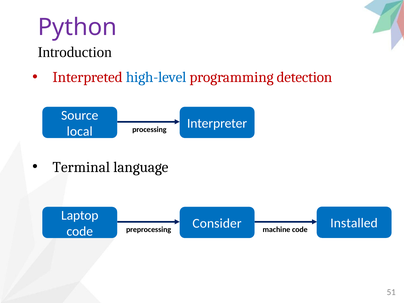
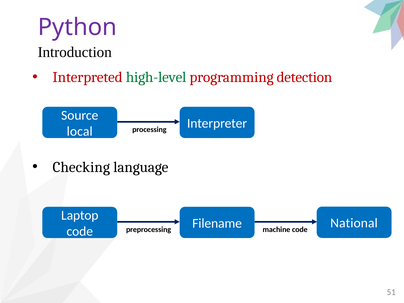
high-level colour: blue -> green
Terminal: Terminal -> Checking
Consider: Consider -> Filename
Installed: Installed -> National
